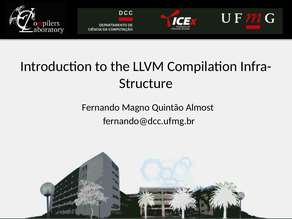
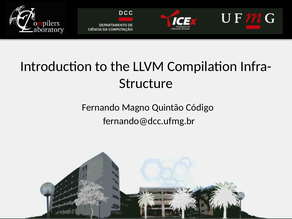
Almost: Almost -> Código
